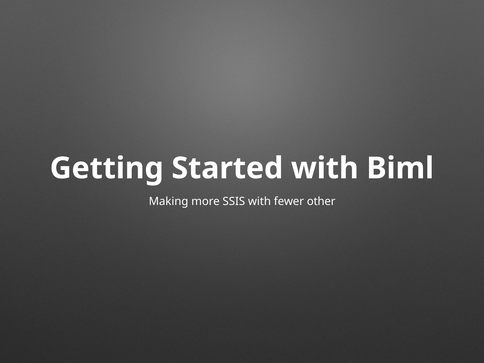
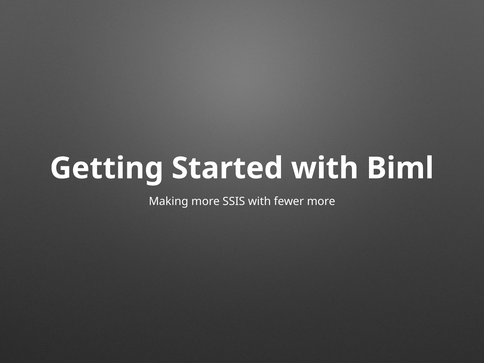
fewer other: other -> more
